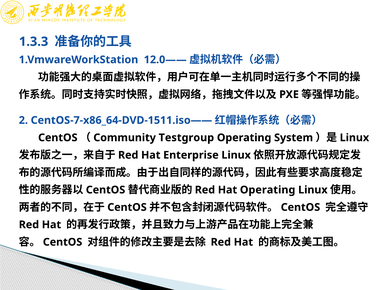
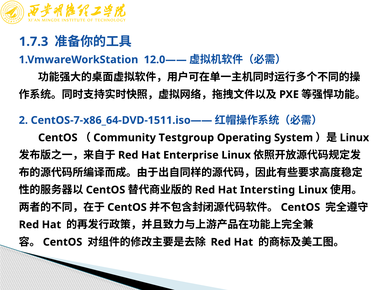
1.3.3: 1.3.3 -> 1.7.3
Hat Operating: Operating -> Intersting
